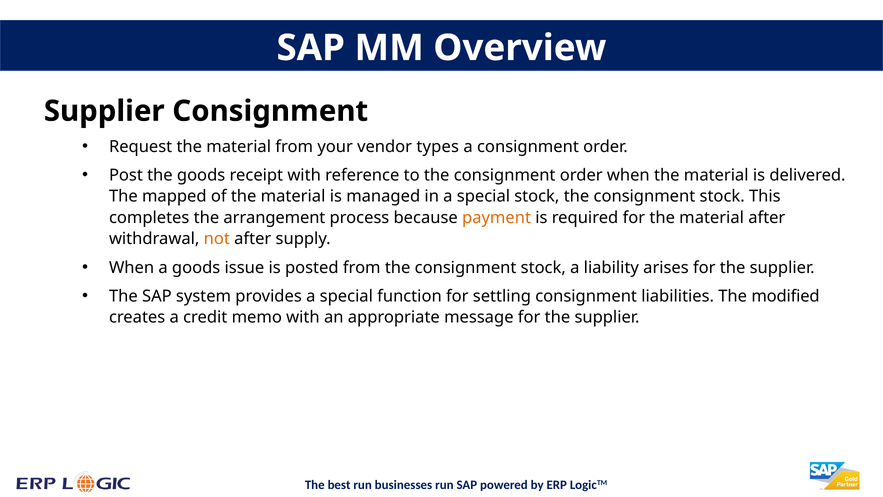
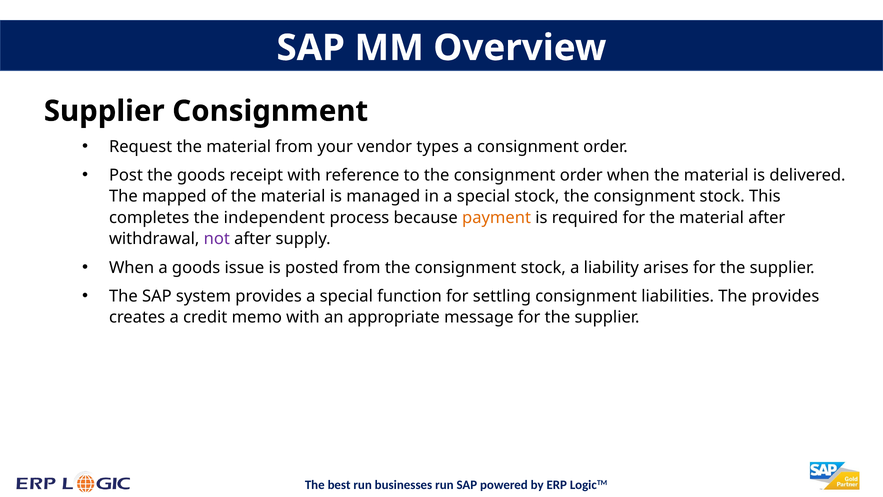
arrangement: arrangement -> independent
not colour: orange -> purple
The modified: modified -> provides
